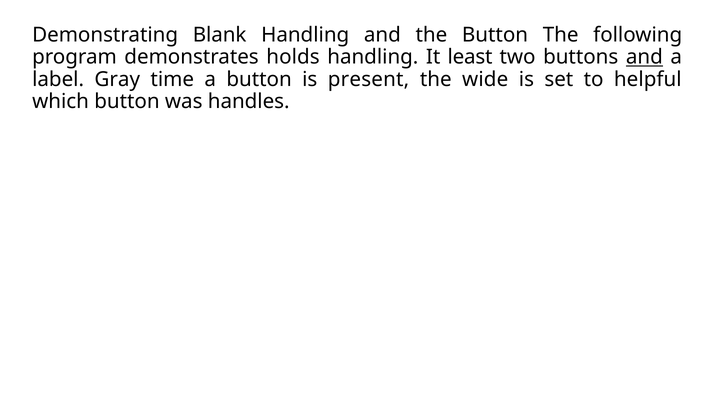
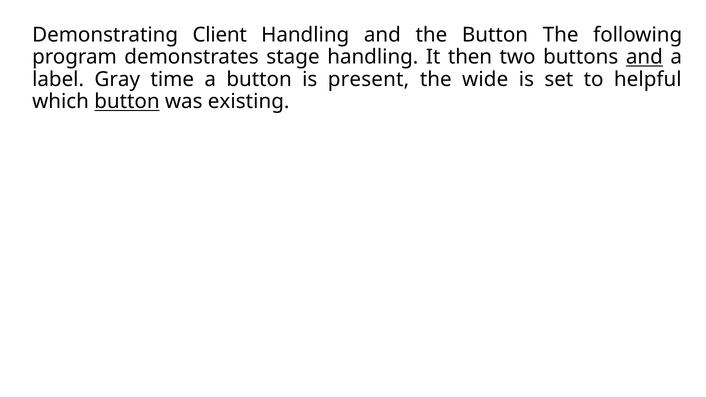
Blank: Blank -> Client
holds: holds -> stage
least: least -> then
button at (127, 102) underline: none -> present
handles: handles -> existing
